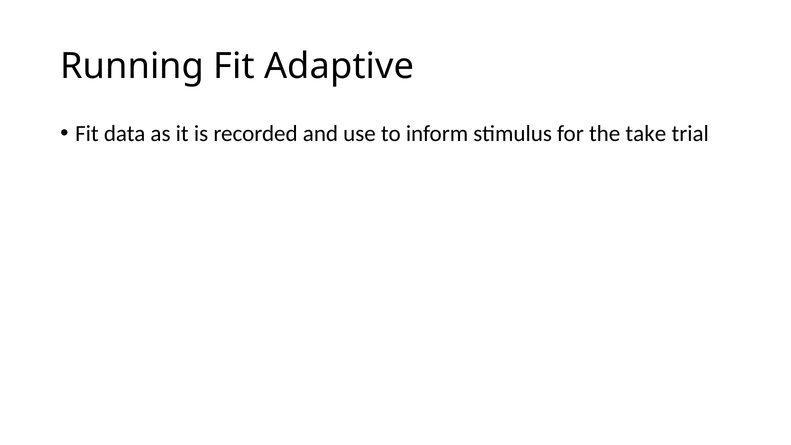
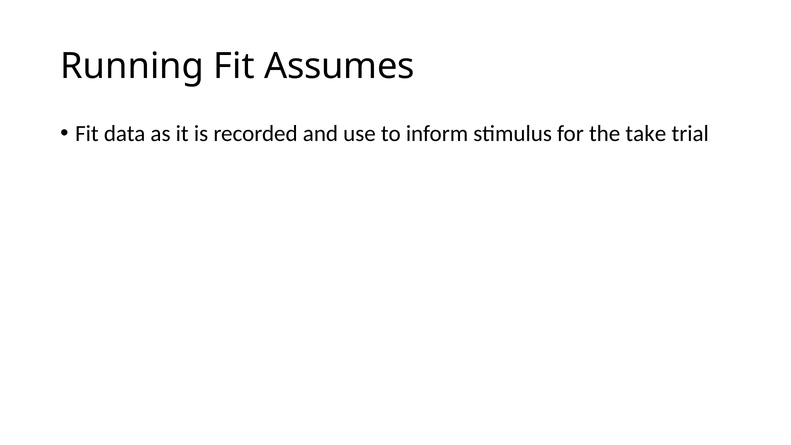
Adaptive: Adaptive -> Assumes
